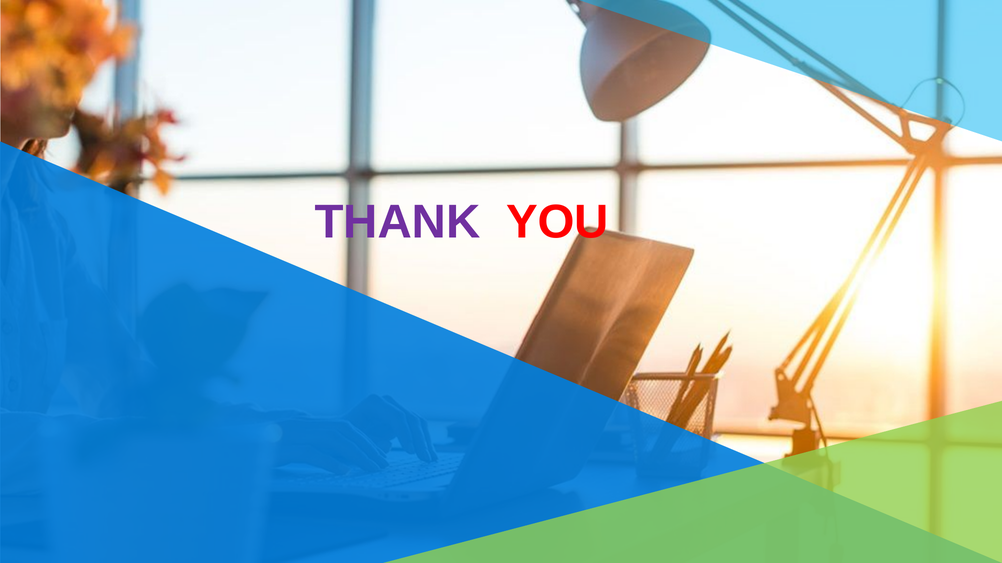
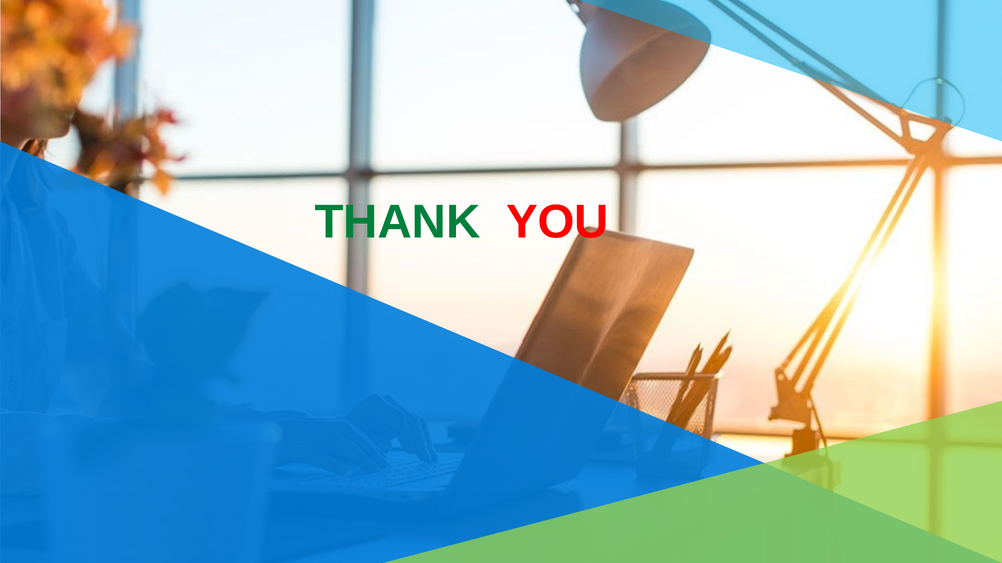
THANK colour: purple -> green
